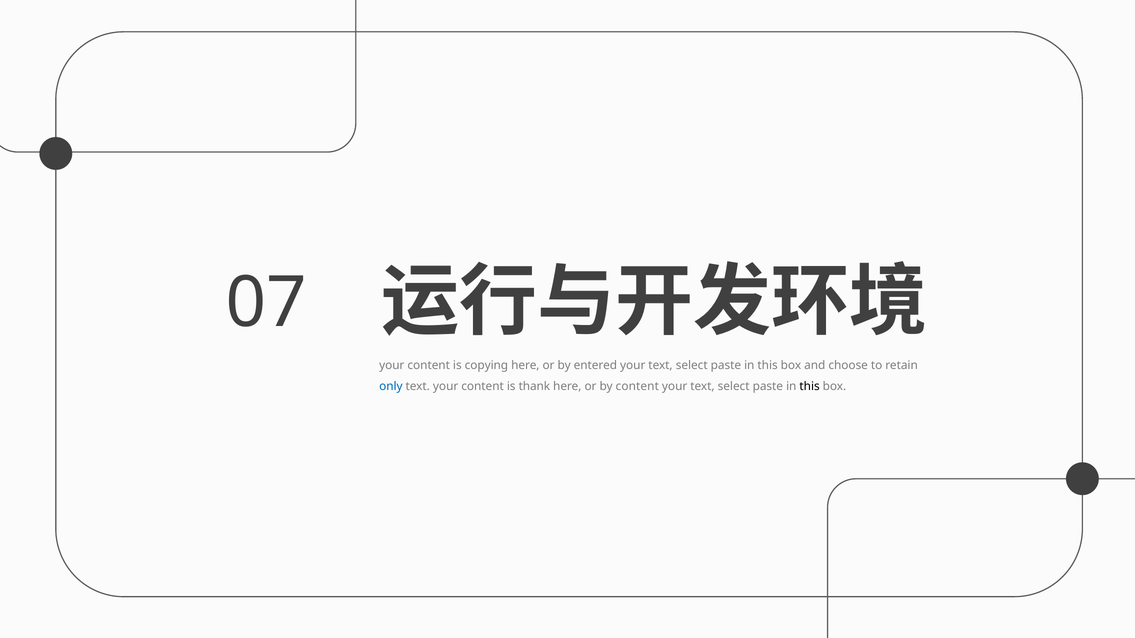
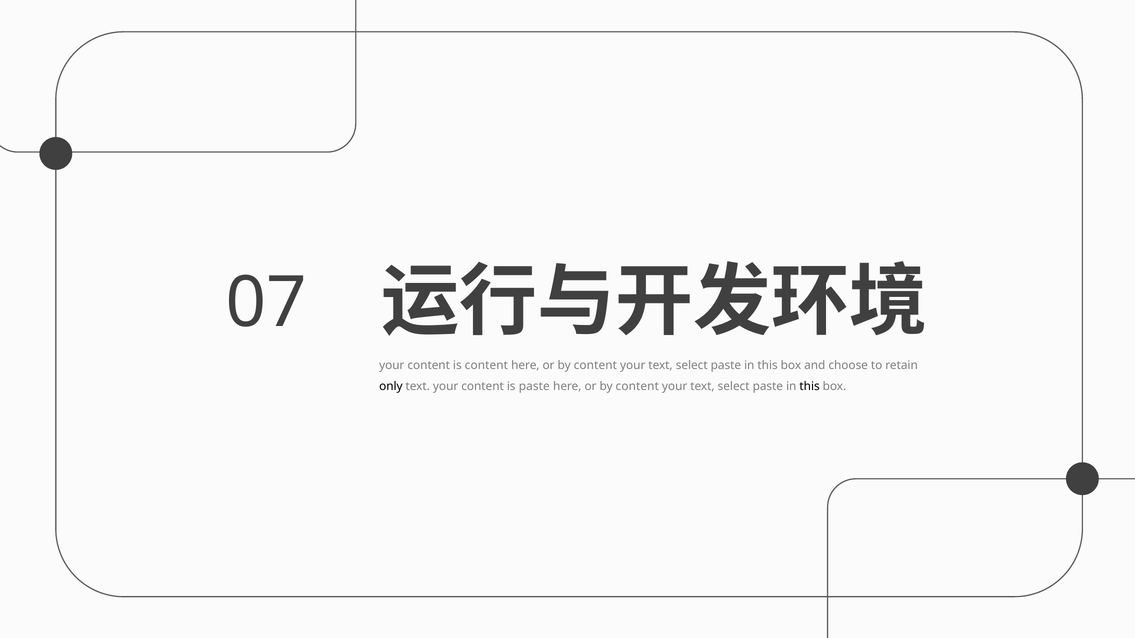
is copying: copying -> content
entered at (595, 366): entered -> content
only colour: blue -> black
is thank: thank -> paste
